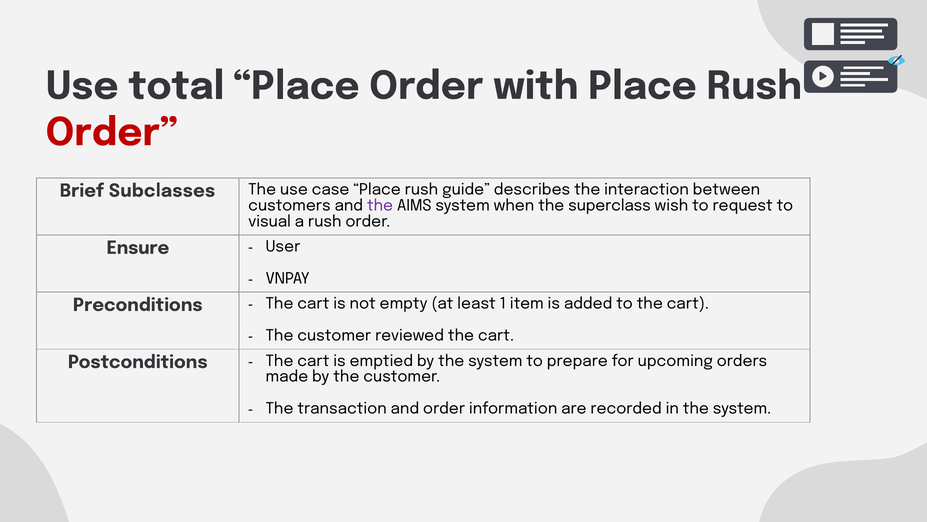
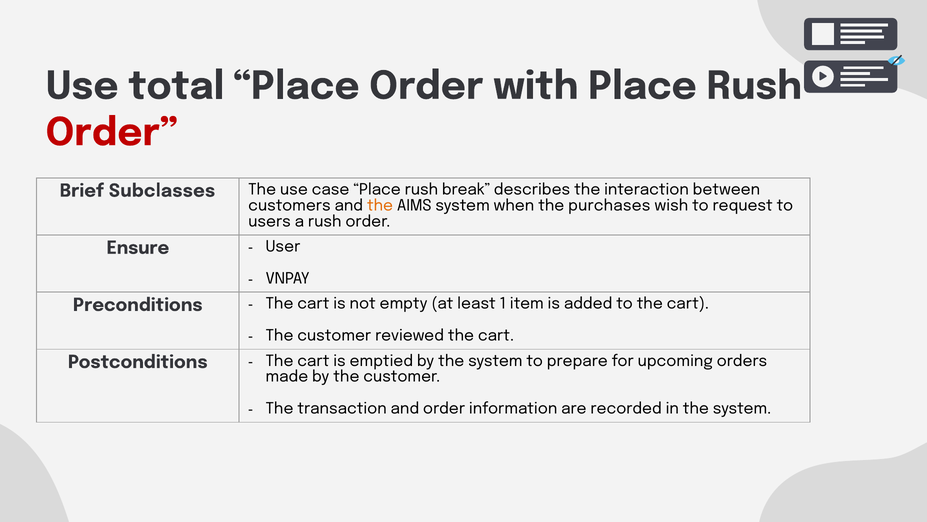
guide: guide -> break
the at (380, 205) colour: purple -> orange
superclass: superclass -> purchases
visual: visual -> users
